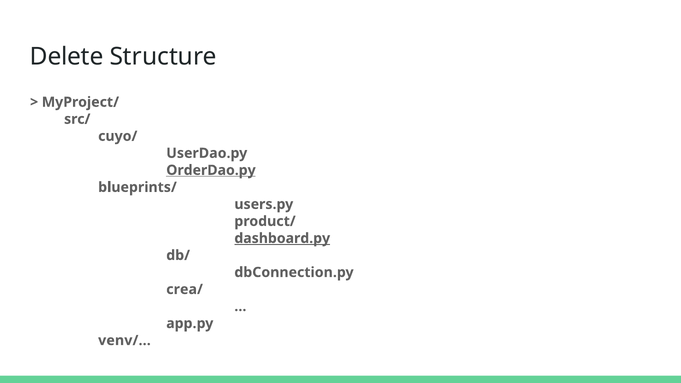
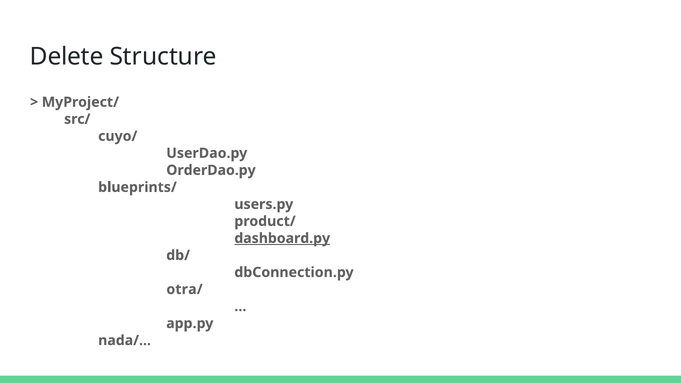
OrderDao.py underline: present -> none
crea/: crea/ -> otra/
venv/: venv/ -> nada/
